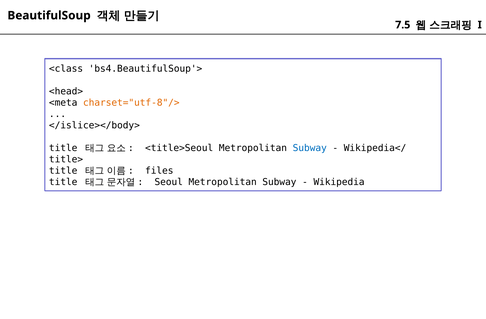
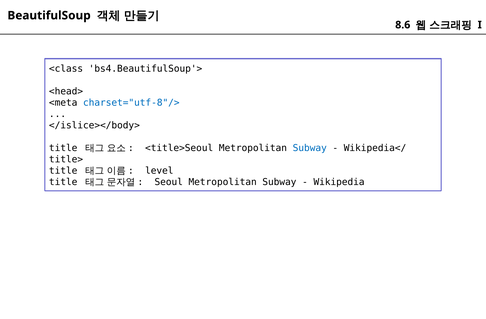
7.5: 7.5 -> 8.6
charset="utf-8"/> colour: orange -> blue
files: files -> level
